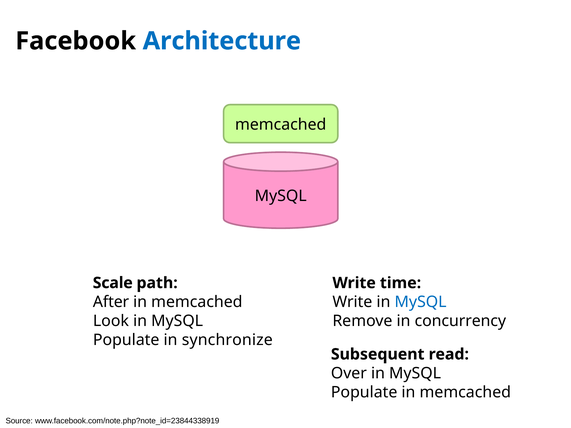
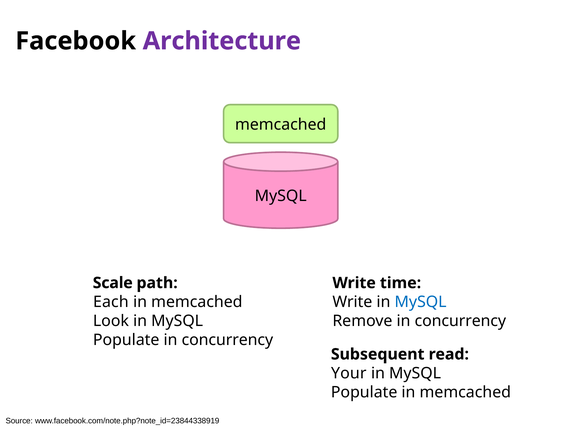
Architecture colour: blue -> purple
After: After -> Each
Populate in synchronize: synchronize -> concurrency
Over: Over -> Your
